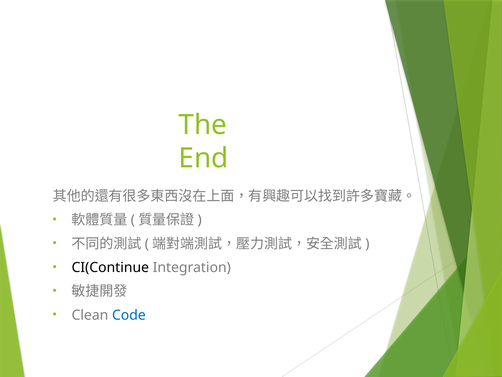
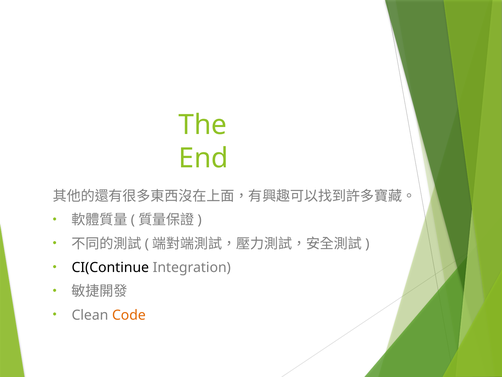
Code colour: blue -> orange
